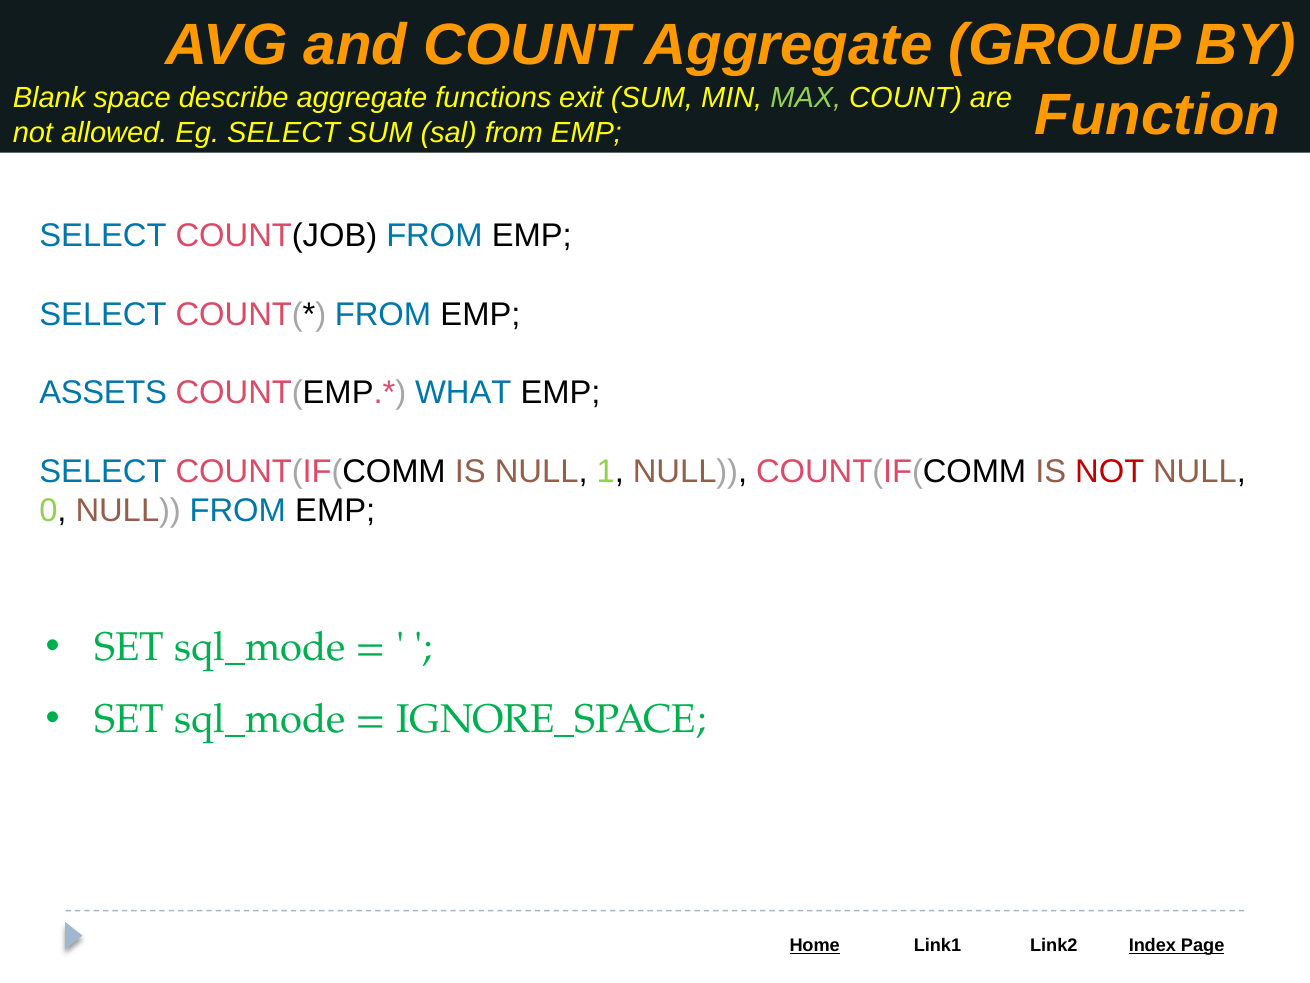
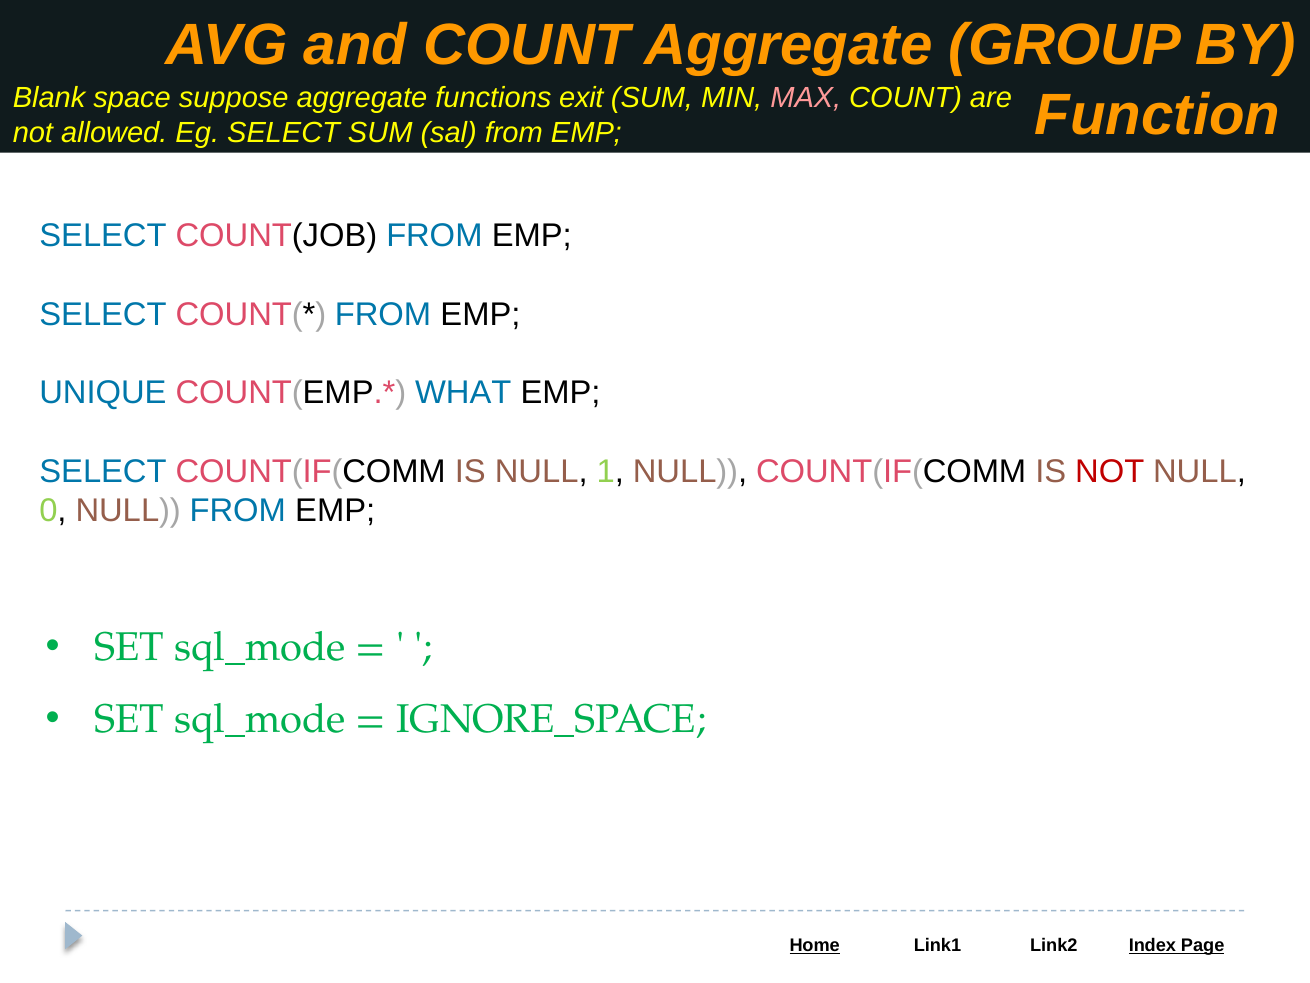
describe: describe -> suppose
MAX colour: light green -> pink
ASSETS: ASSETS -> UNIQUE
